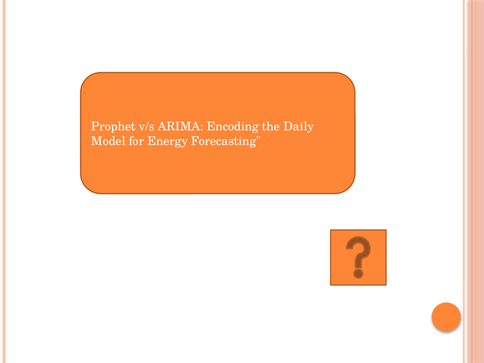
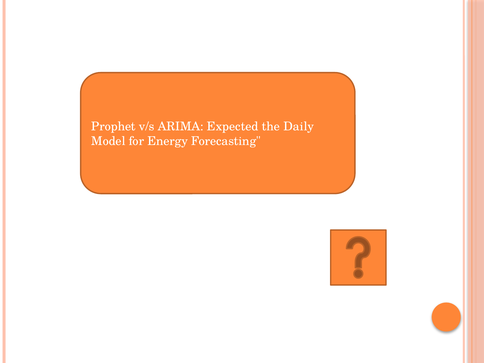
Encoding: Encoding -> Expected
